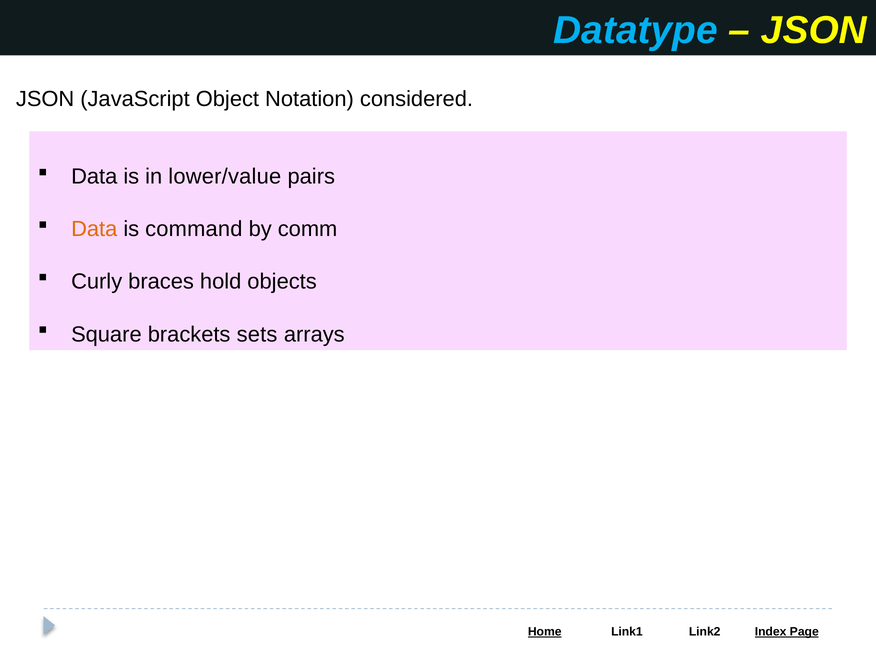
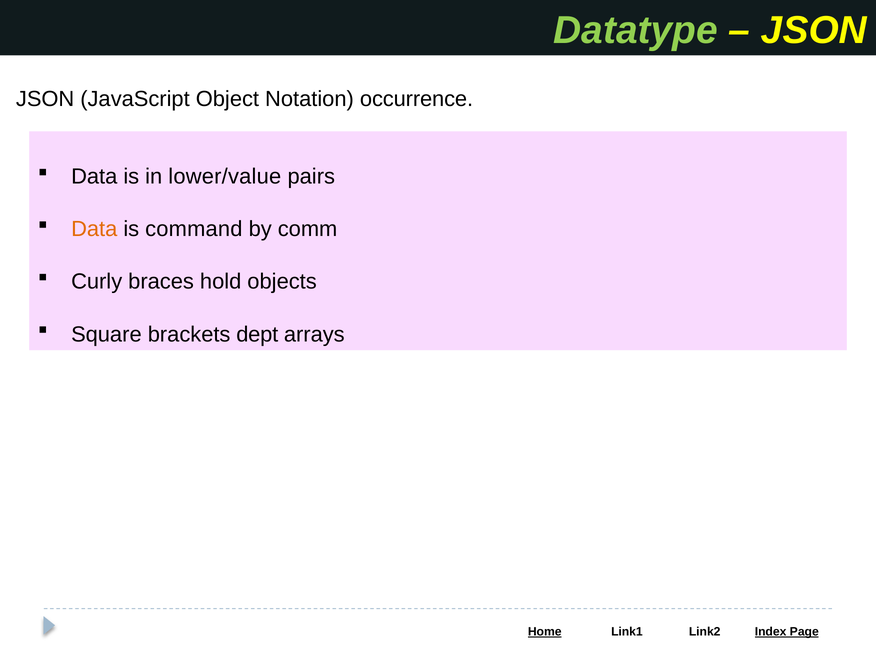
Datatype colour: light blue -> light green
considered: considered -> occurrence
sets: sets -> dept
